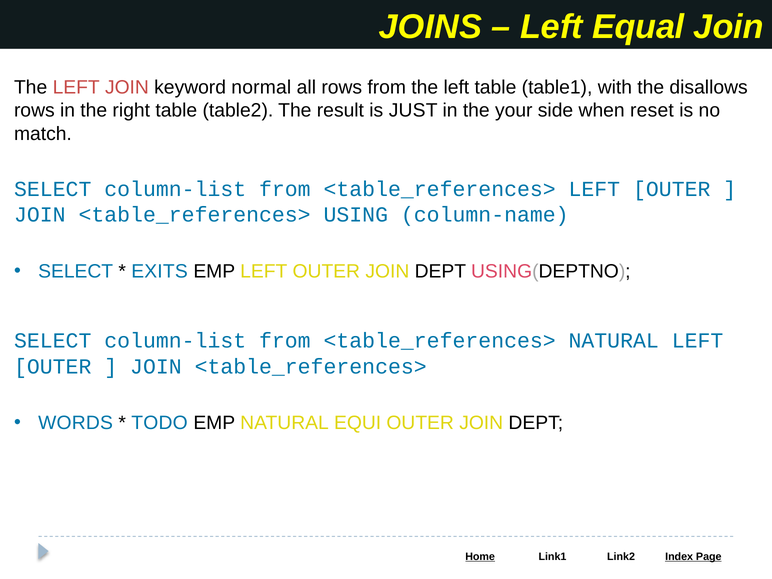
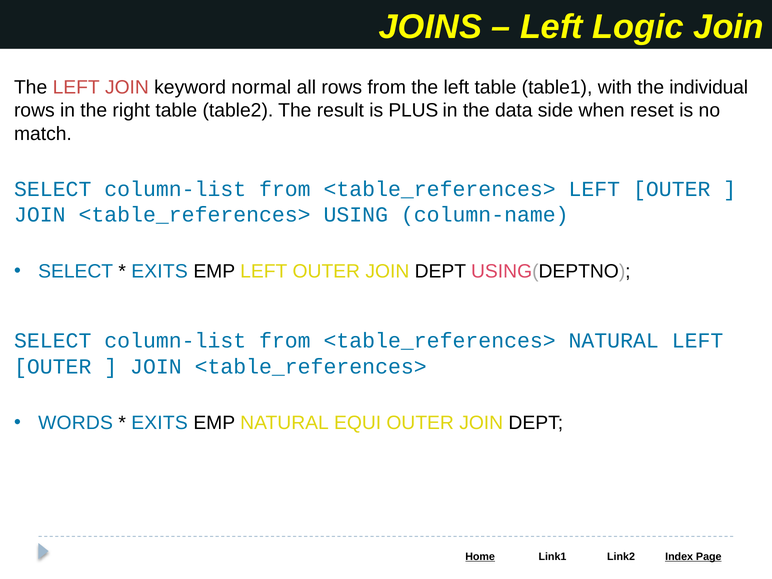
Equal: Equal -> Logic
disallows: disallows -> individual
JUST: JUST -> PLUS
your: your -> data
TODO at (160, 423): TODO -> EXITS
